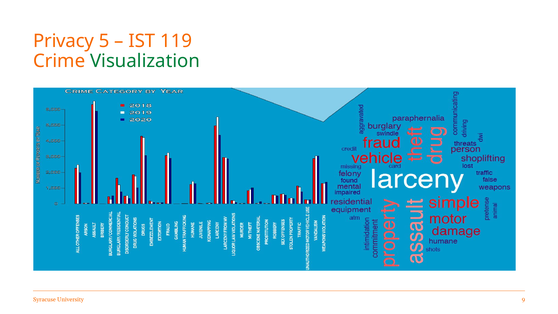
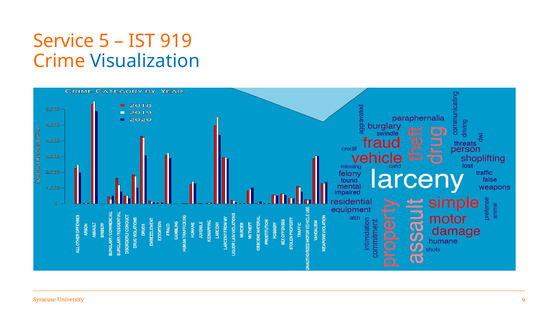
Privacy: Privacy -> Service
119: 119 -> 919
Visualization colour: green -> blue
